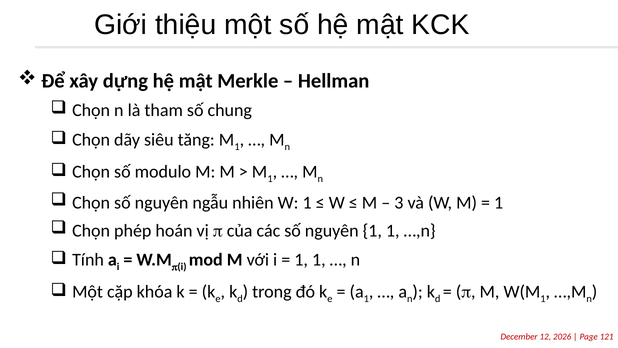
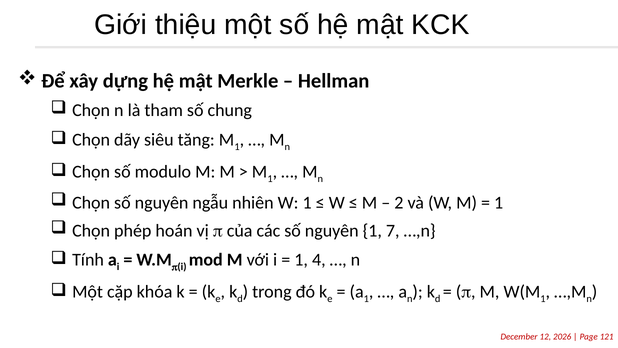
3: 3 -> 2
nguyên 1 1: 1 -> 7
1 at (319, 260): 1 -> 4
